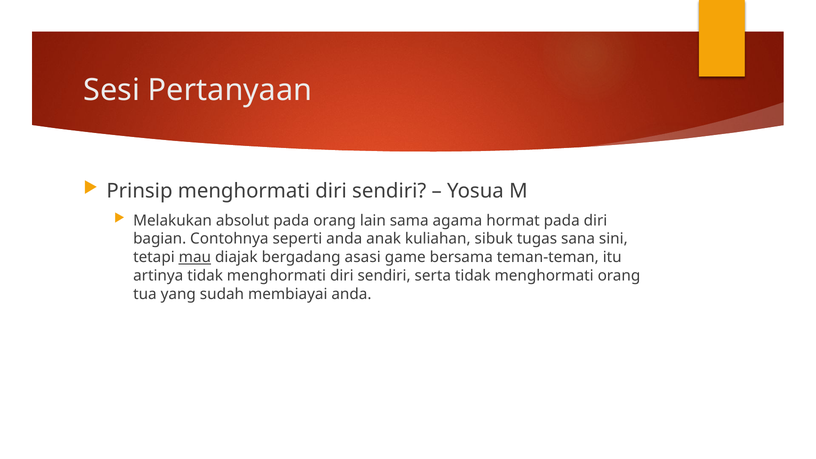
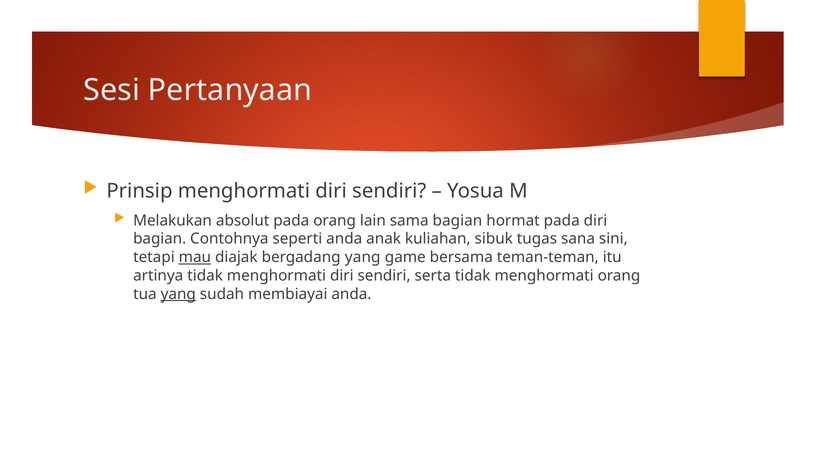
sama agama: agama -> bagian
bergadang asasi: asasi -> yang
yang at (178, 294) underline: none -> present
